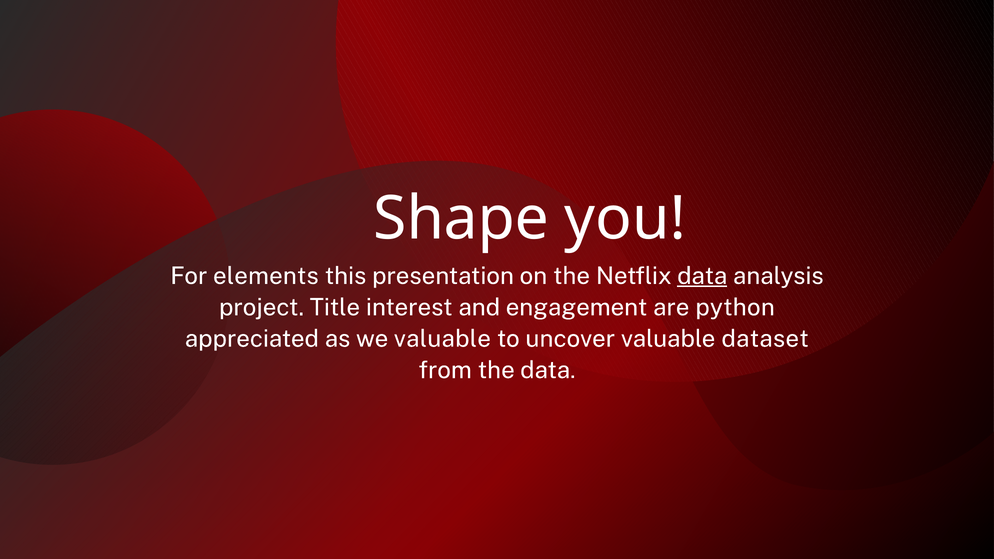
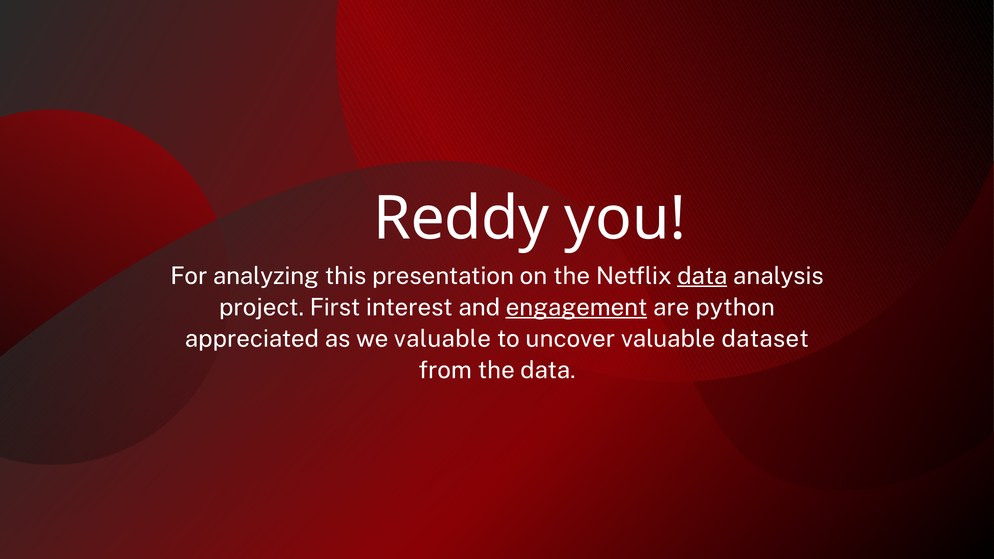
Shape: Shape -> Reddy
elements: elements -> analyzing
Title: Title -> First
engagement underline: none -> present
